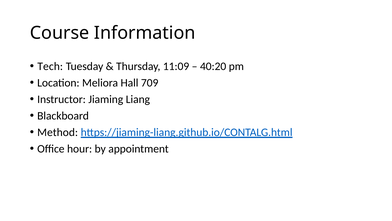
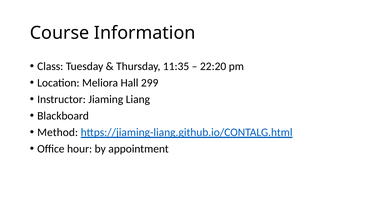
Tech: Tech -> Class
11:09: 11:09 -> 11:35
40:20: 40:20 -> 22:20
709: 709 -> 299
